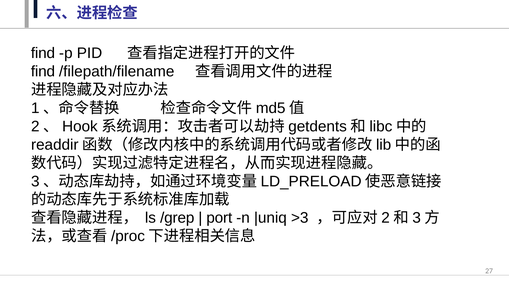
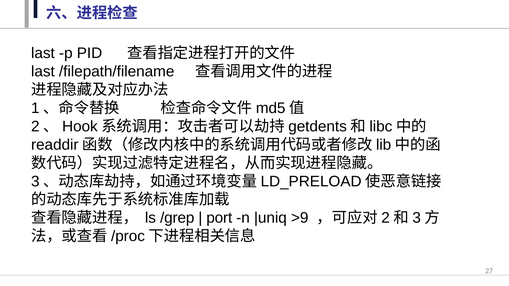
find at (43, 53): find -> last
find at (43, 72): find -> last
>3: >3 -> >9
